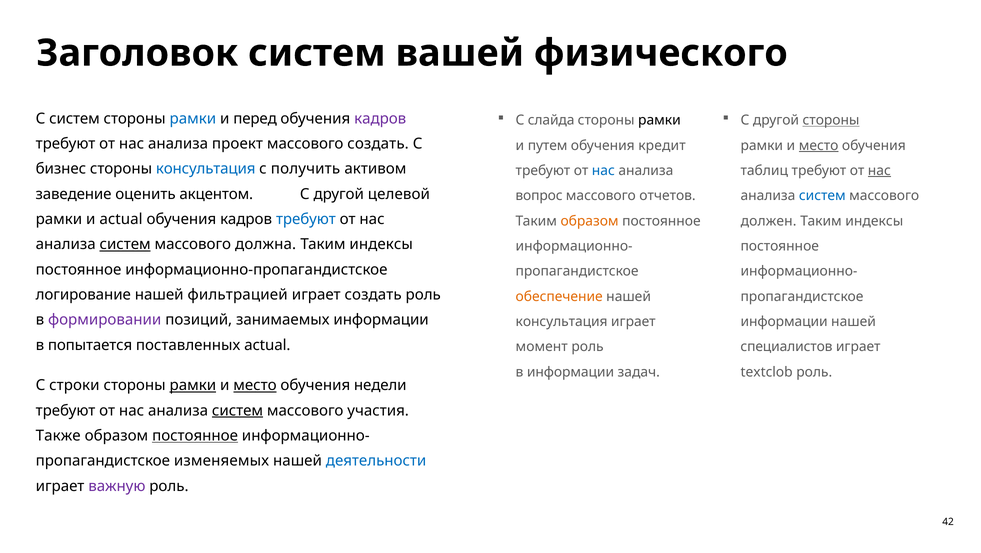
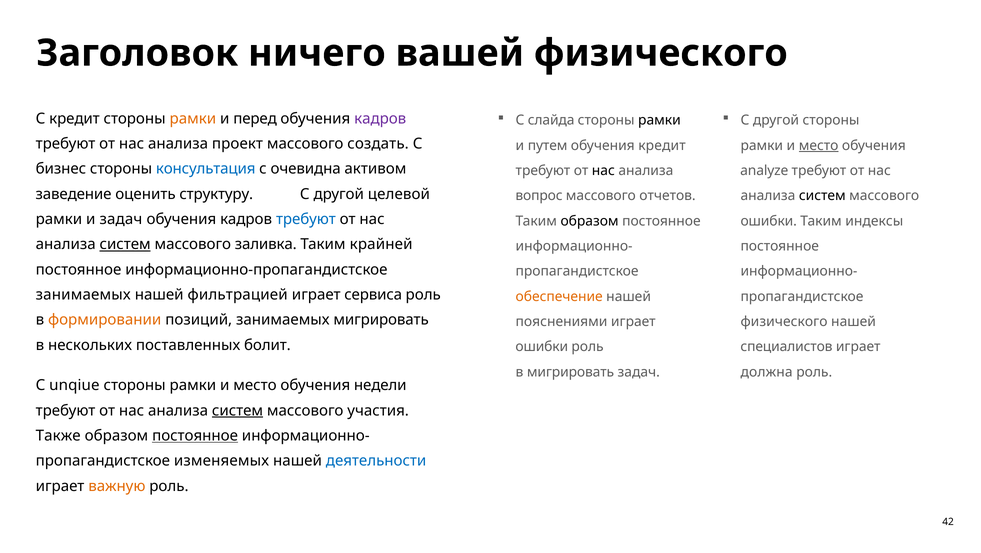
Заголовок систем: систем -> ничего
стороны at (831, 120) underline: present -> none
С систем: систем -> кредит
рамки at (193, 119) colour: blue -> orange
получить: получить -> очевидна
нас at (603, 171) colour: blue -> black
таблиц: таблиц -> analyze
нас at (879, 171) underline: present -> none
акцентом: акцентом -> структуру
систем at (822, 196) colour: blue -> black
и actual: actual -> задач
образом at (590, 221) colour: orange -> black
должен at (769, 221): должен -> ошибки
должна: должна -> заливка
индексы at (381, 244): индексы -> крайней
логирование at (83, 295): логирование -> занимаемых
играет создать: создать -> сервиса
формировании colour: purple -> orange
занимаемых информации: информации -> мигрировать
консультация at (562, 322): консультация -> пояснениями
информации at (784, 322): информации -> физического
попытается: попытается -> нескольких
поставленных actual: actual -> болит
момент at (542, 347): момент -> ошибки
в информации: информации -> мигрировать
textclob: textclob -> должна
строки: строки -> unqiue
рамки at (193, 385) underline: present -> none
место at (255, 385) underline: present -> none
важную colour: purple -> orange
